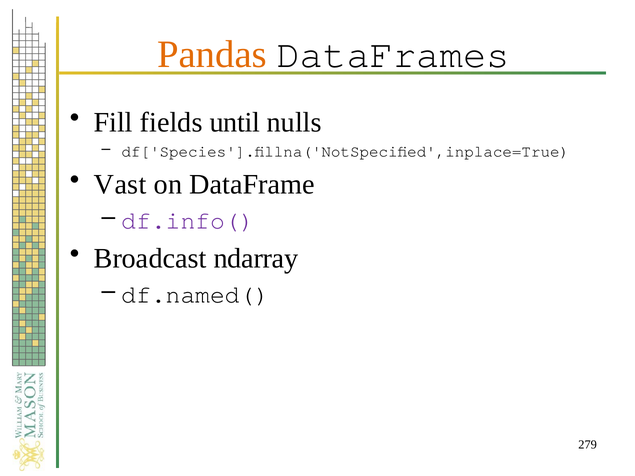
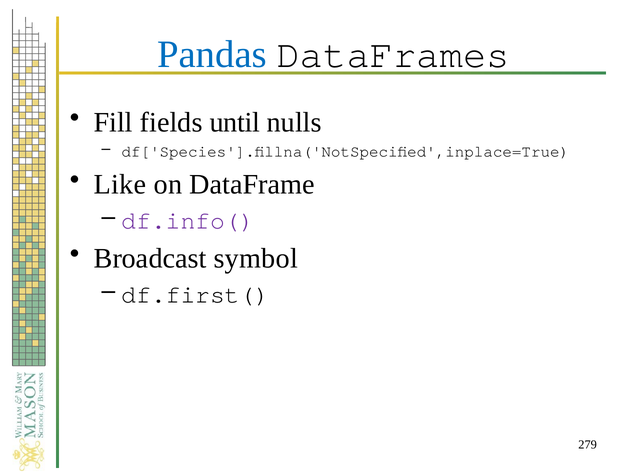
Pandas colour: orange -> blue
Vast: Vast -> Like
ndarray: ndarray -> symbol
df.named(: df.named( -> df.first(
